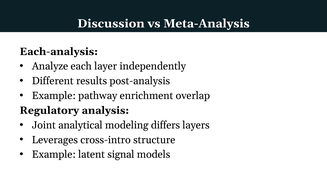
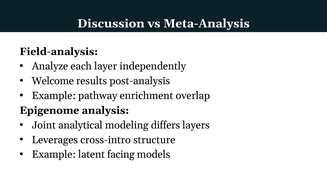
Each-analysis: Each-analysis -> Field-analysis
Different: Different -> Welcome
Regulatory: Regulatory -> Epigenome
signal: signal -> facing
